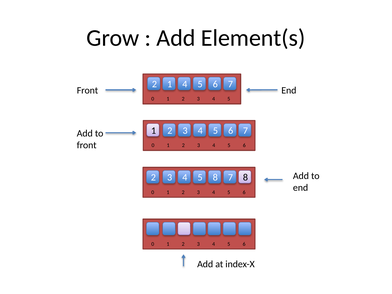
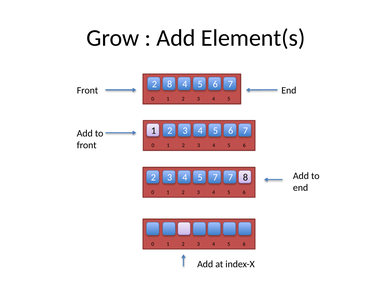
2 1: 1 -> 8
8 at (215, 178): 8 -> 7
